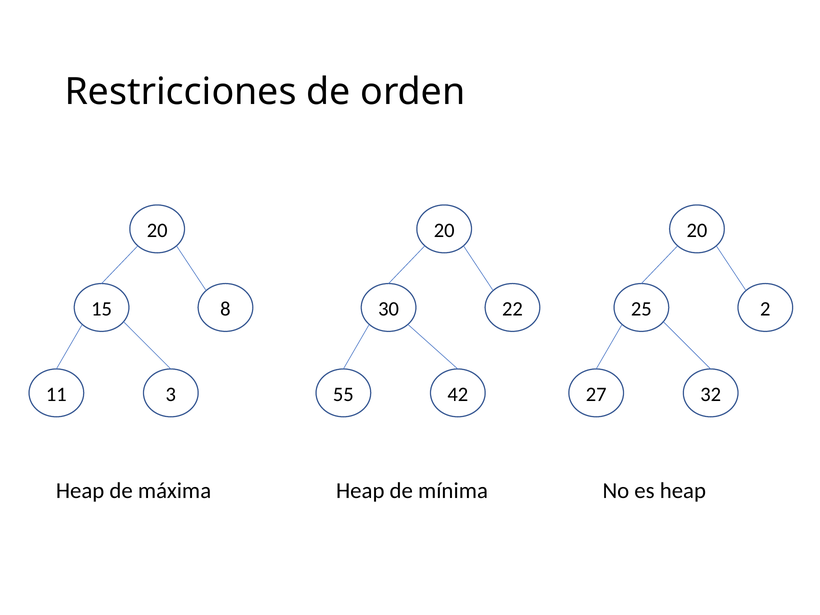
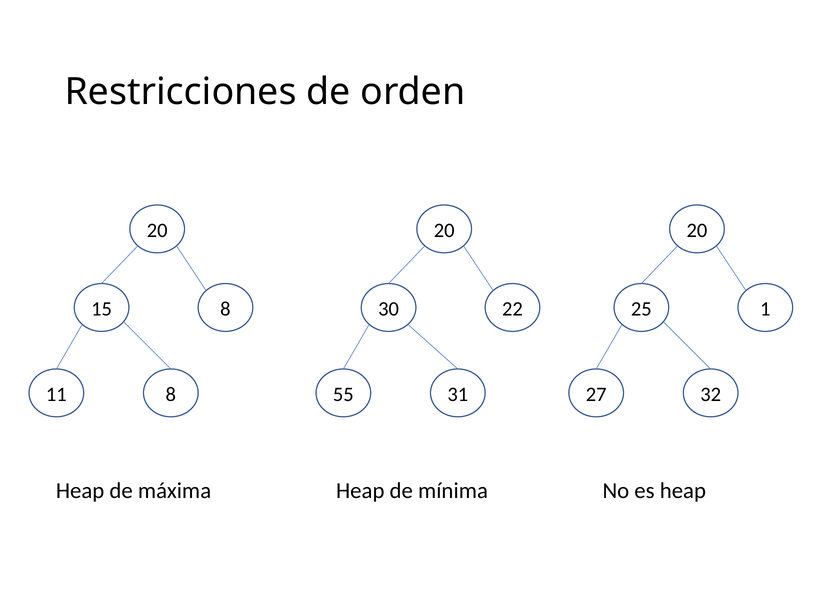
2: 2 -> 1
11 3: 3 -> 8
42: 42 -> 31
